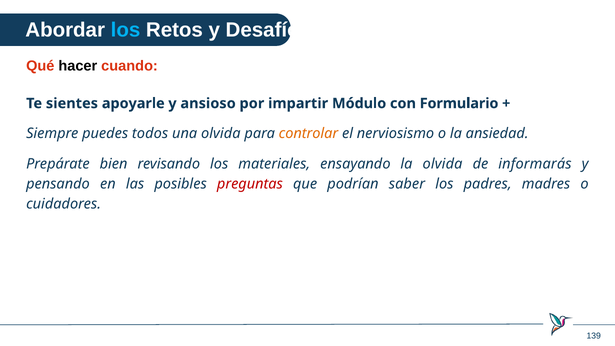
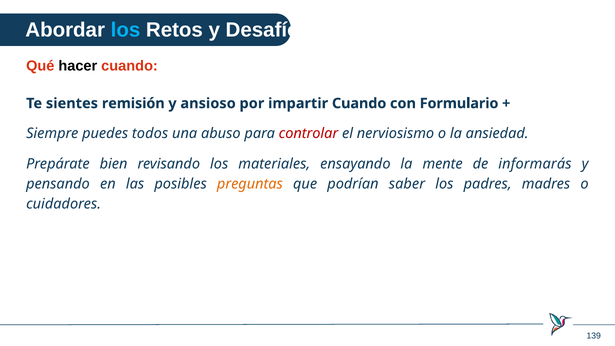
apoyarle: apoyarle -> remisión
impartir Módulo: Módulo -> Cuando
una olvida: olvida -> abuso
controlar colour: orange -> red
la olvida: olvida -> mente
preguntas colour: red -> orange
